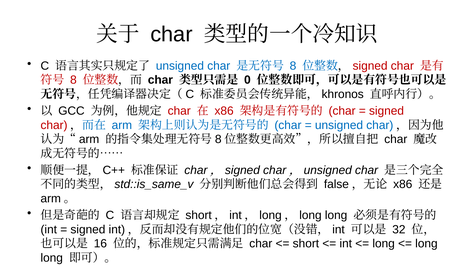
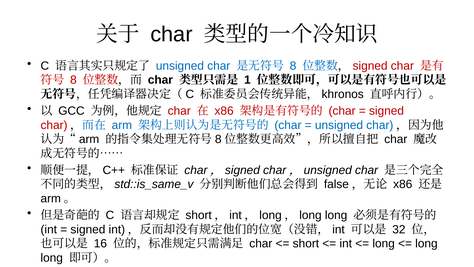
0: 0 -> 1
